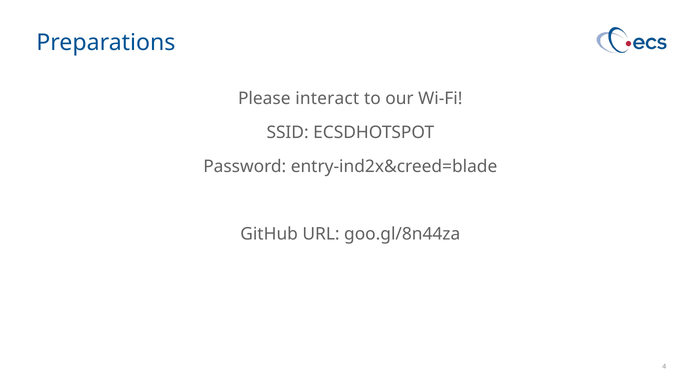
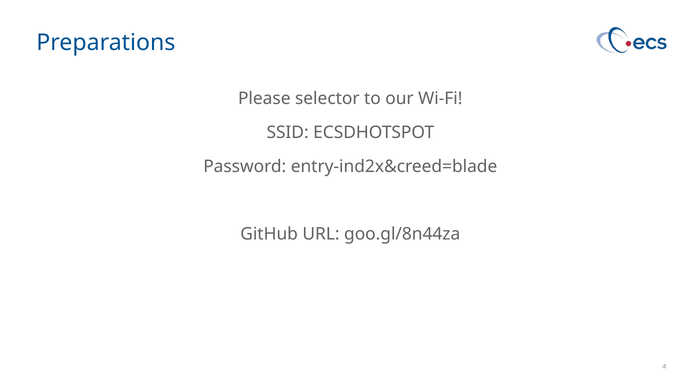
interact: interact -> selector
